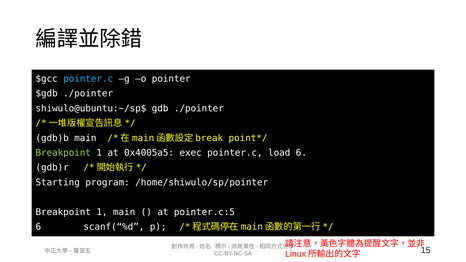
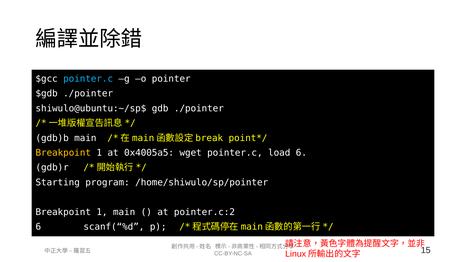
Breakpoint at (63, 153) colour: light green -> yellow
exec: exec -> wget
pointer.c:5: pointer.c:5 -> pointer.c:2
